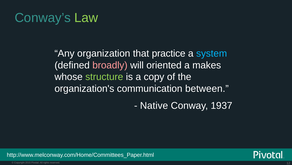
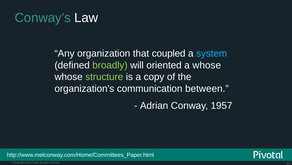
Law colour: light green -> white
practice: practice -> coupled
broadly colour: pink -> light green
a makes: makes -> whose
Native: Native -> Adrian
1937: 1937 -> 1957
